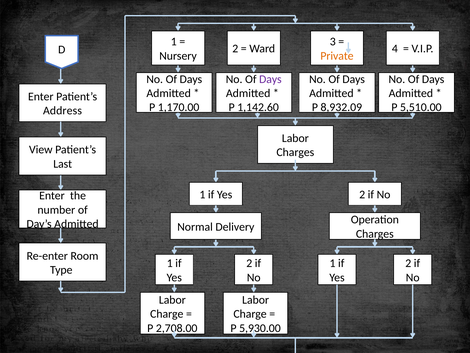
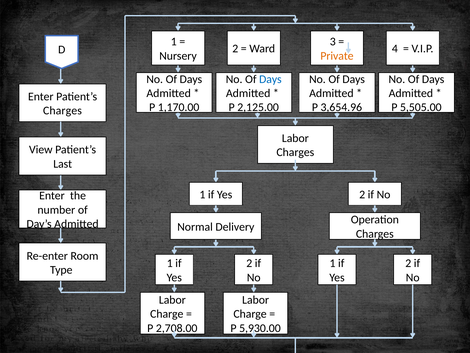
Days at (270, 79) colour: purple -> blue
1,142.60: 1,142.60 -> 2,125.00
8,932.09: 8,932.09 -> 3,654.96
5,510.00: 5,510.00 -> 5,505.00
Address at (62, 111): Address -> Charges
